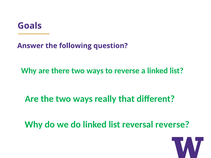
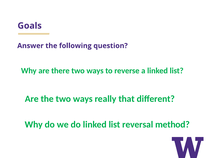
reversal reverse: reverse -> method
